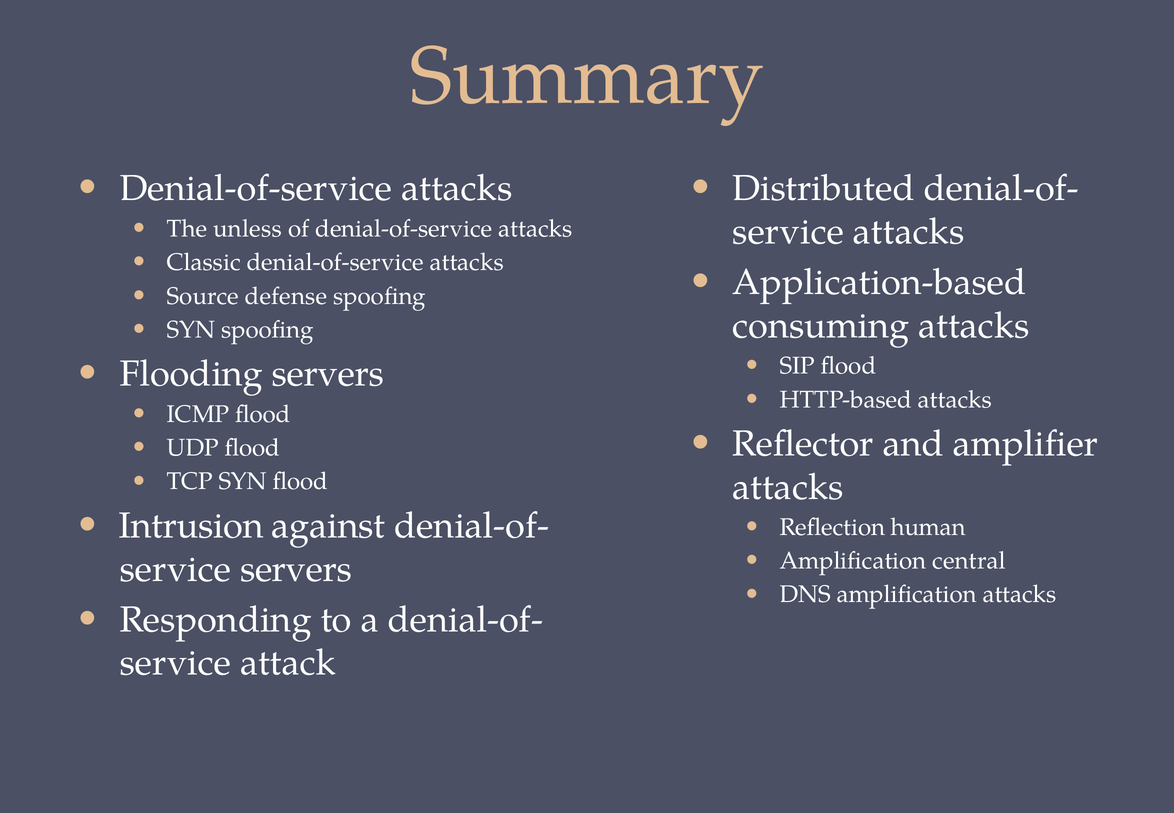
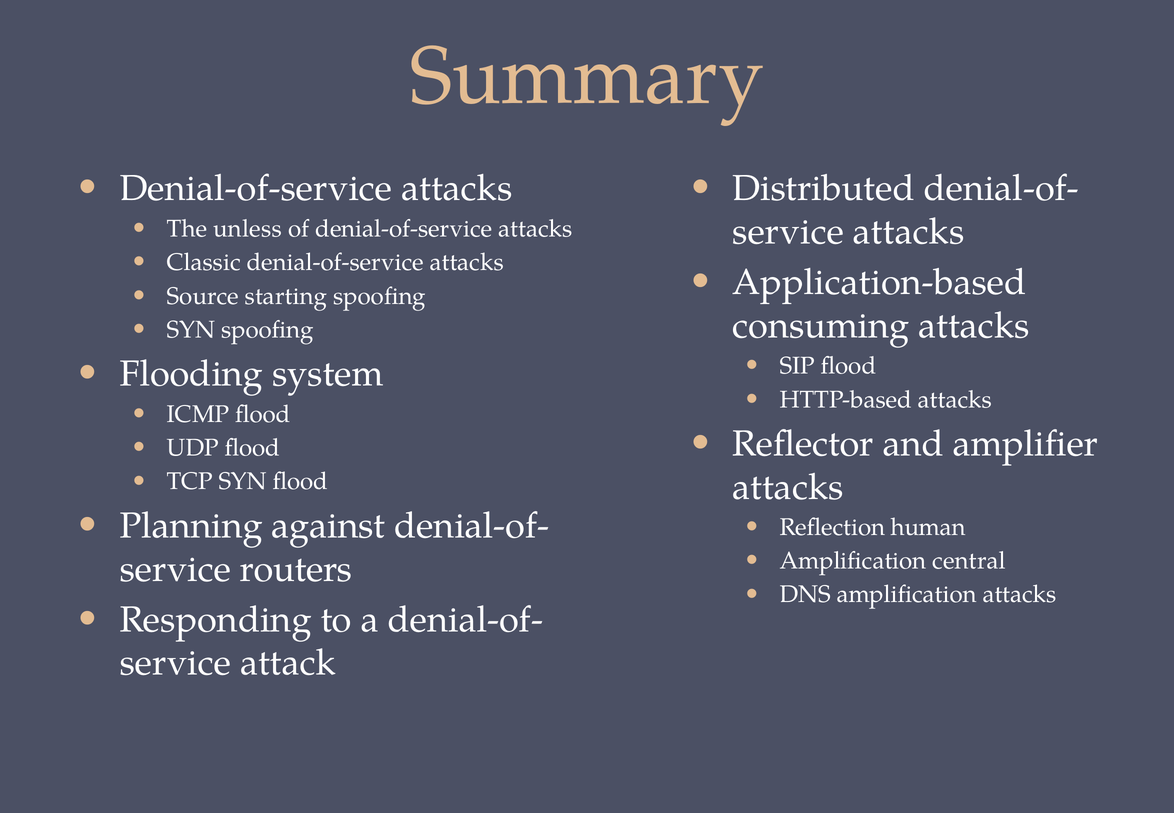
defense: defense -> starting
Flooding servers: servers -> system
Intrusion: Intrusion -> Planning
servers at (296, 569): servers -> routers
